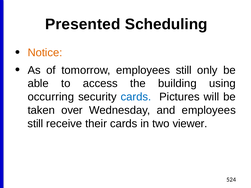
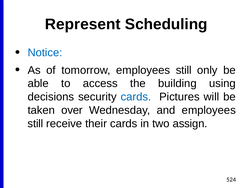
Presented: Presented -> Represent
Notice colour: orange -> blue
occurring: occurring -> decisions
viewer: viewer -> assign
